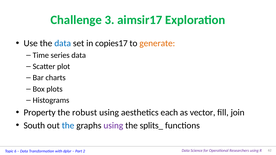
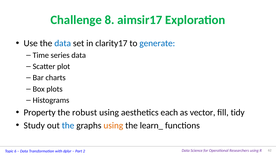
3: 3 -> 8
copies17: copies17 -> clarity17
generate colour: orange -> blue
join: join -> tidy
South: South -> Study
using at (113, 126) colour: purple -> orange
splits_: splits_ -> learn_
